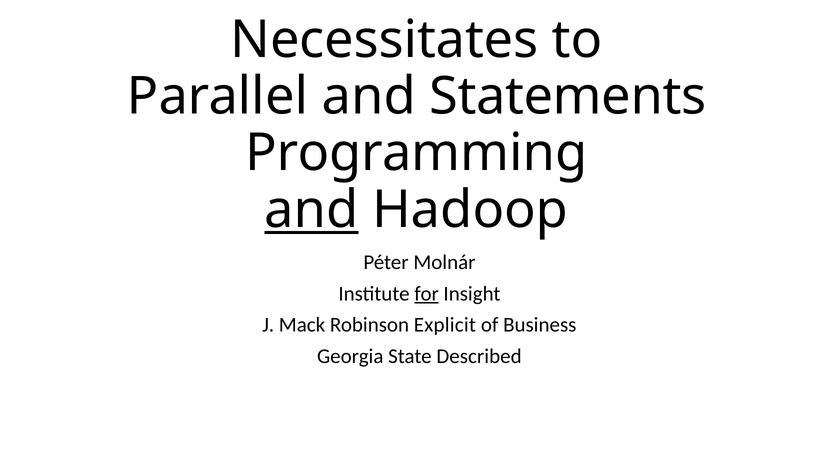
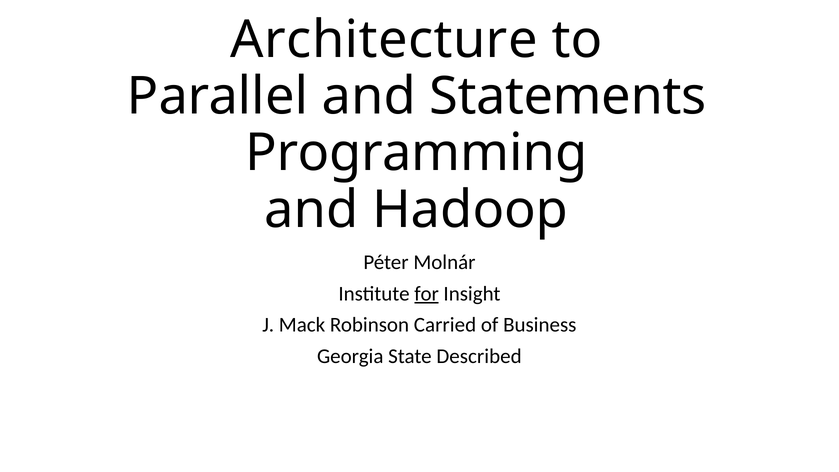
Necessitates: Necessitates -> Architecture
and at (312, 210) underline: present -> none
Explicit: Explicit -> Carried
